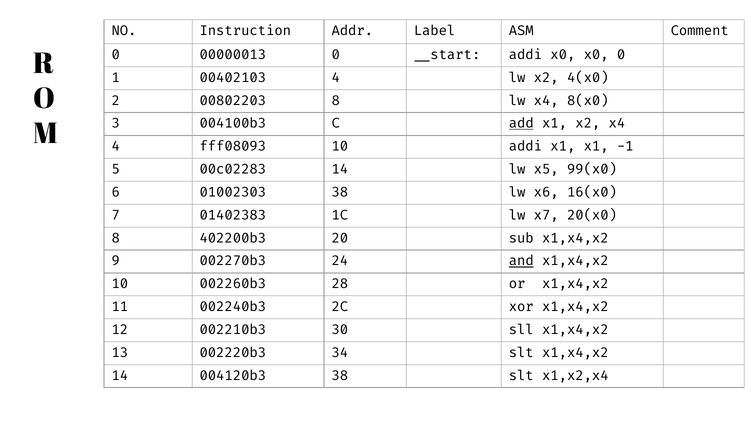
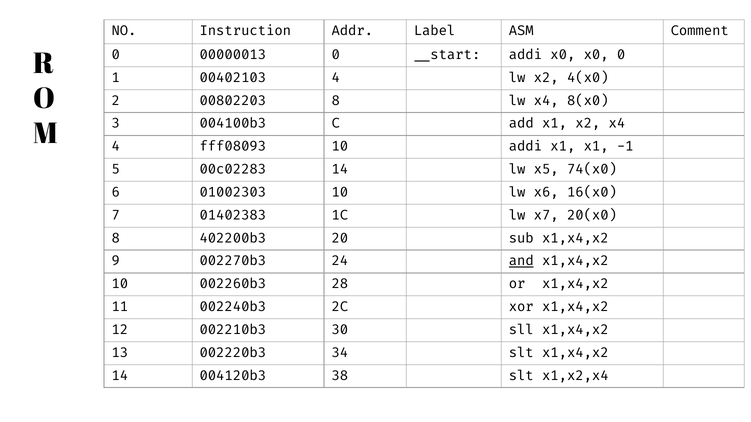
add underline: present -> none
99(x0: 99(x0 -> 74(x0
01002303 38: 38 -> 10
